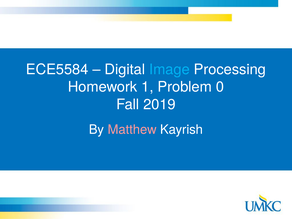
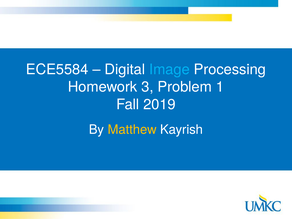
1: 1 -> 3
0: 0 -> 1
Matthew colour: pink -> yellow
